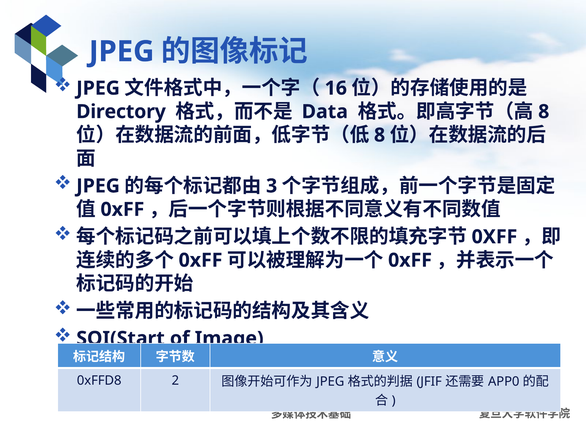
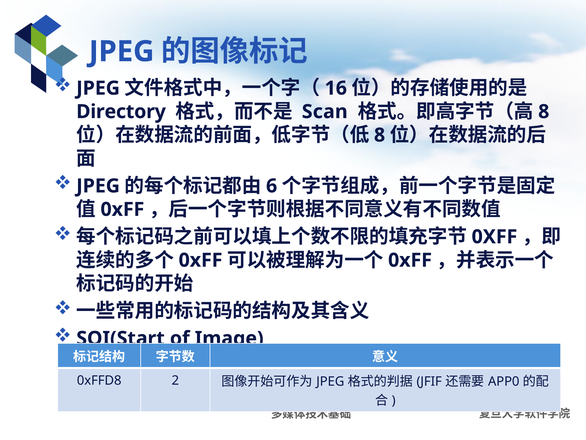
Data: Data -> Scan
3: 3 -> 6
